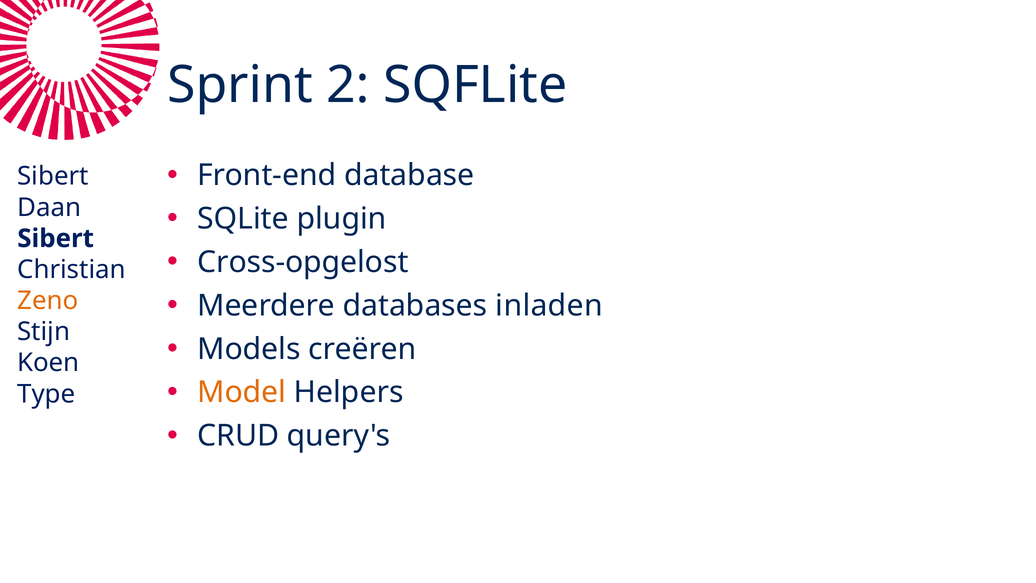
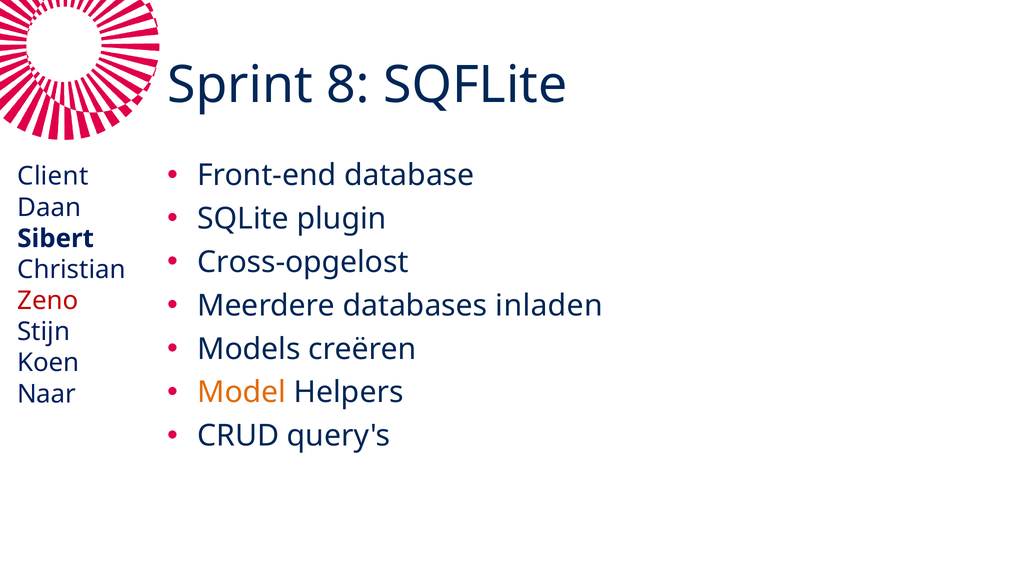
2: 2 -> 8
Sibert at (53, 176): Sibert -> Client
Zeno colour: orange -> red
Type: Type -> Naar
